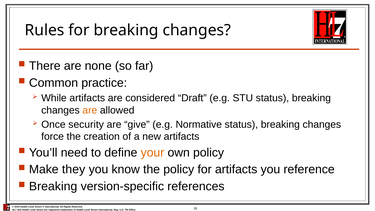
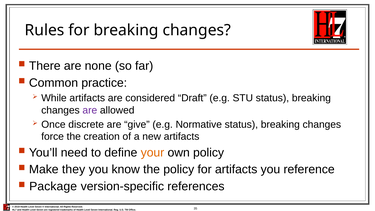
are at (90, 110) colour: orange -> purple
security: security -> discrete
Breaking at (53, 186): Breaking -> Package
